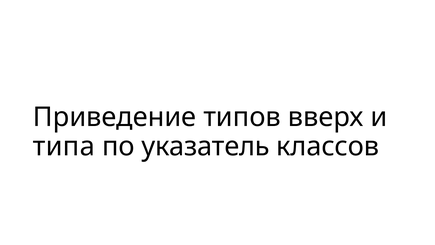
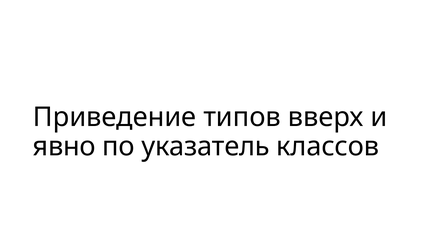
типа: типа -> явно
